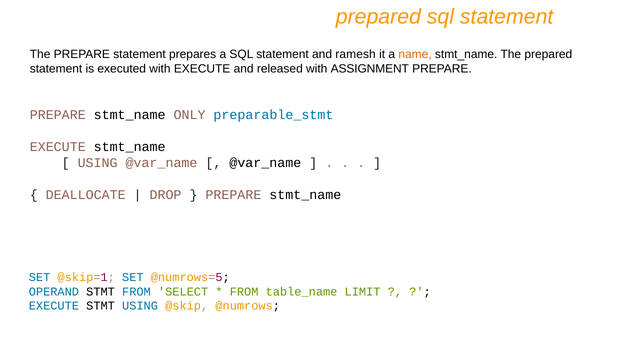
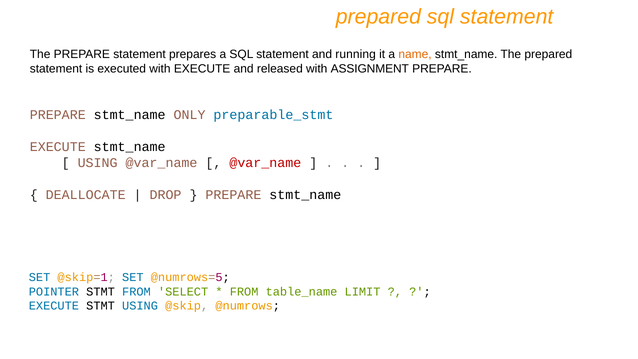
ramesh: ramesh -> running
@var_name at (265, 163) colour: black -> red
OPERAND: OPERAND -> POINTER
